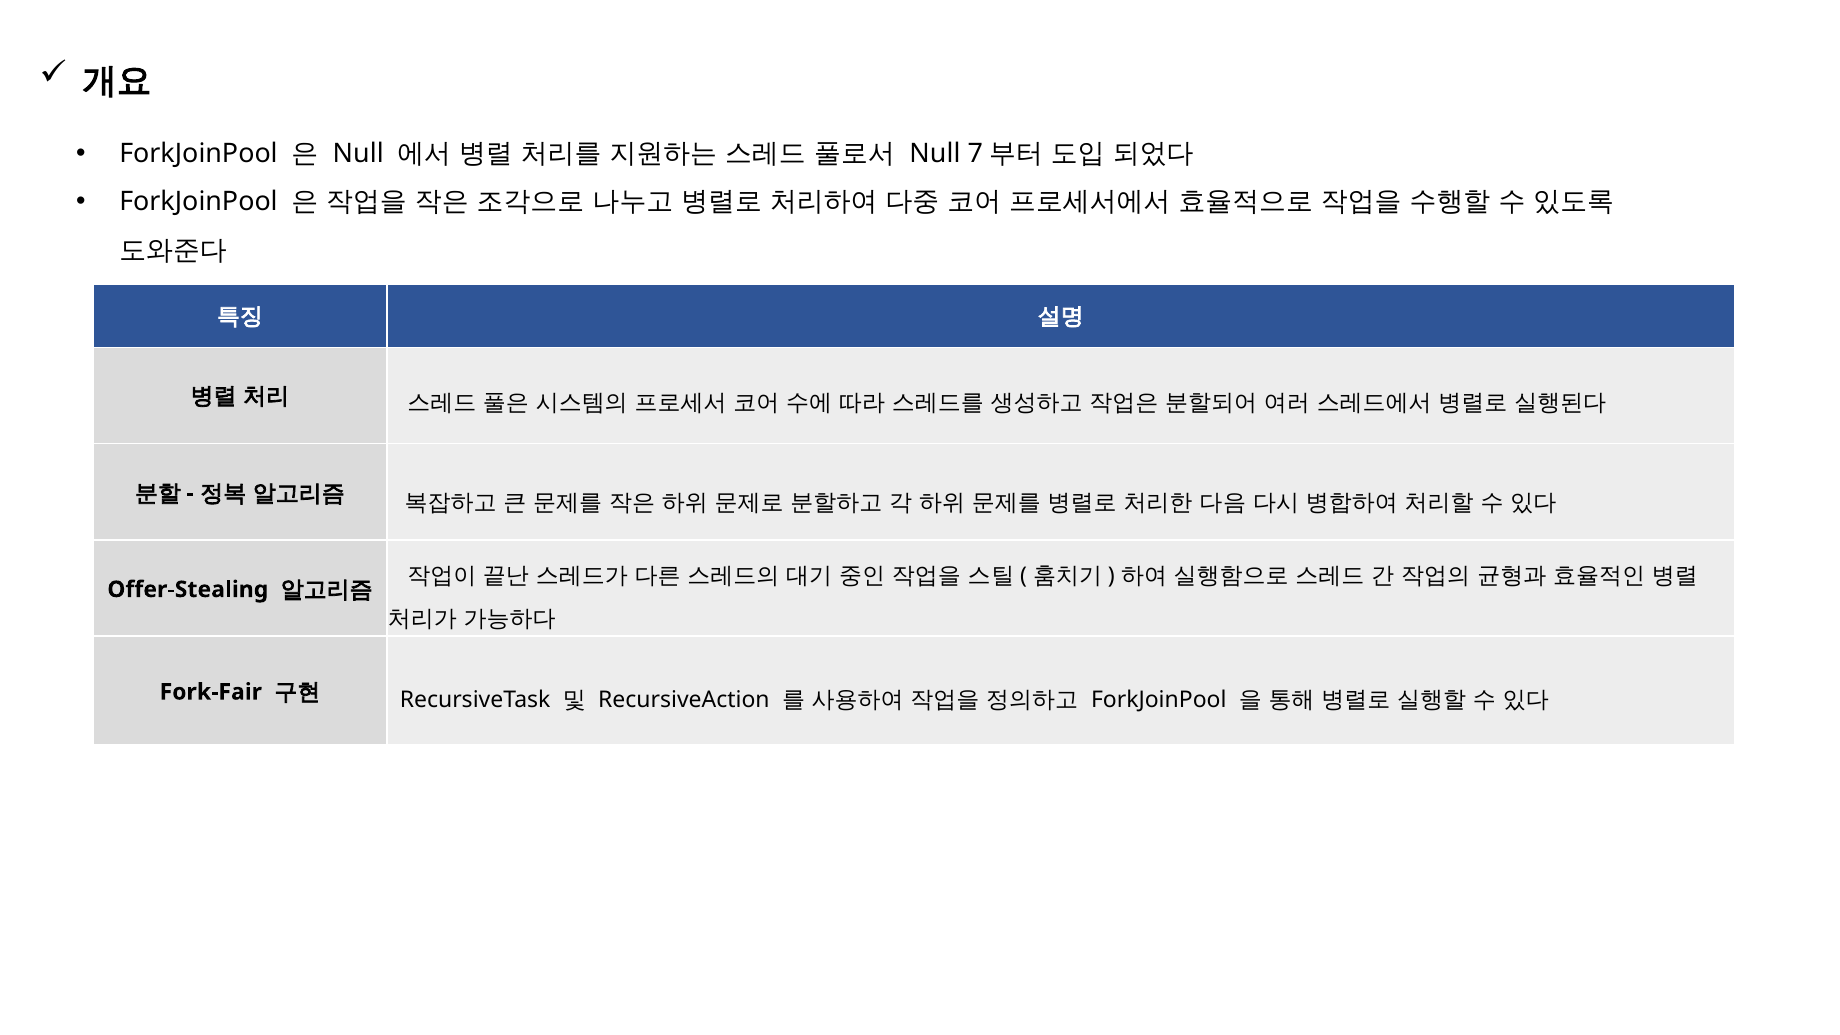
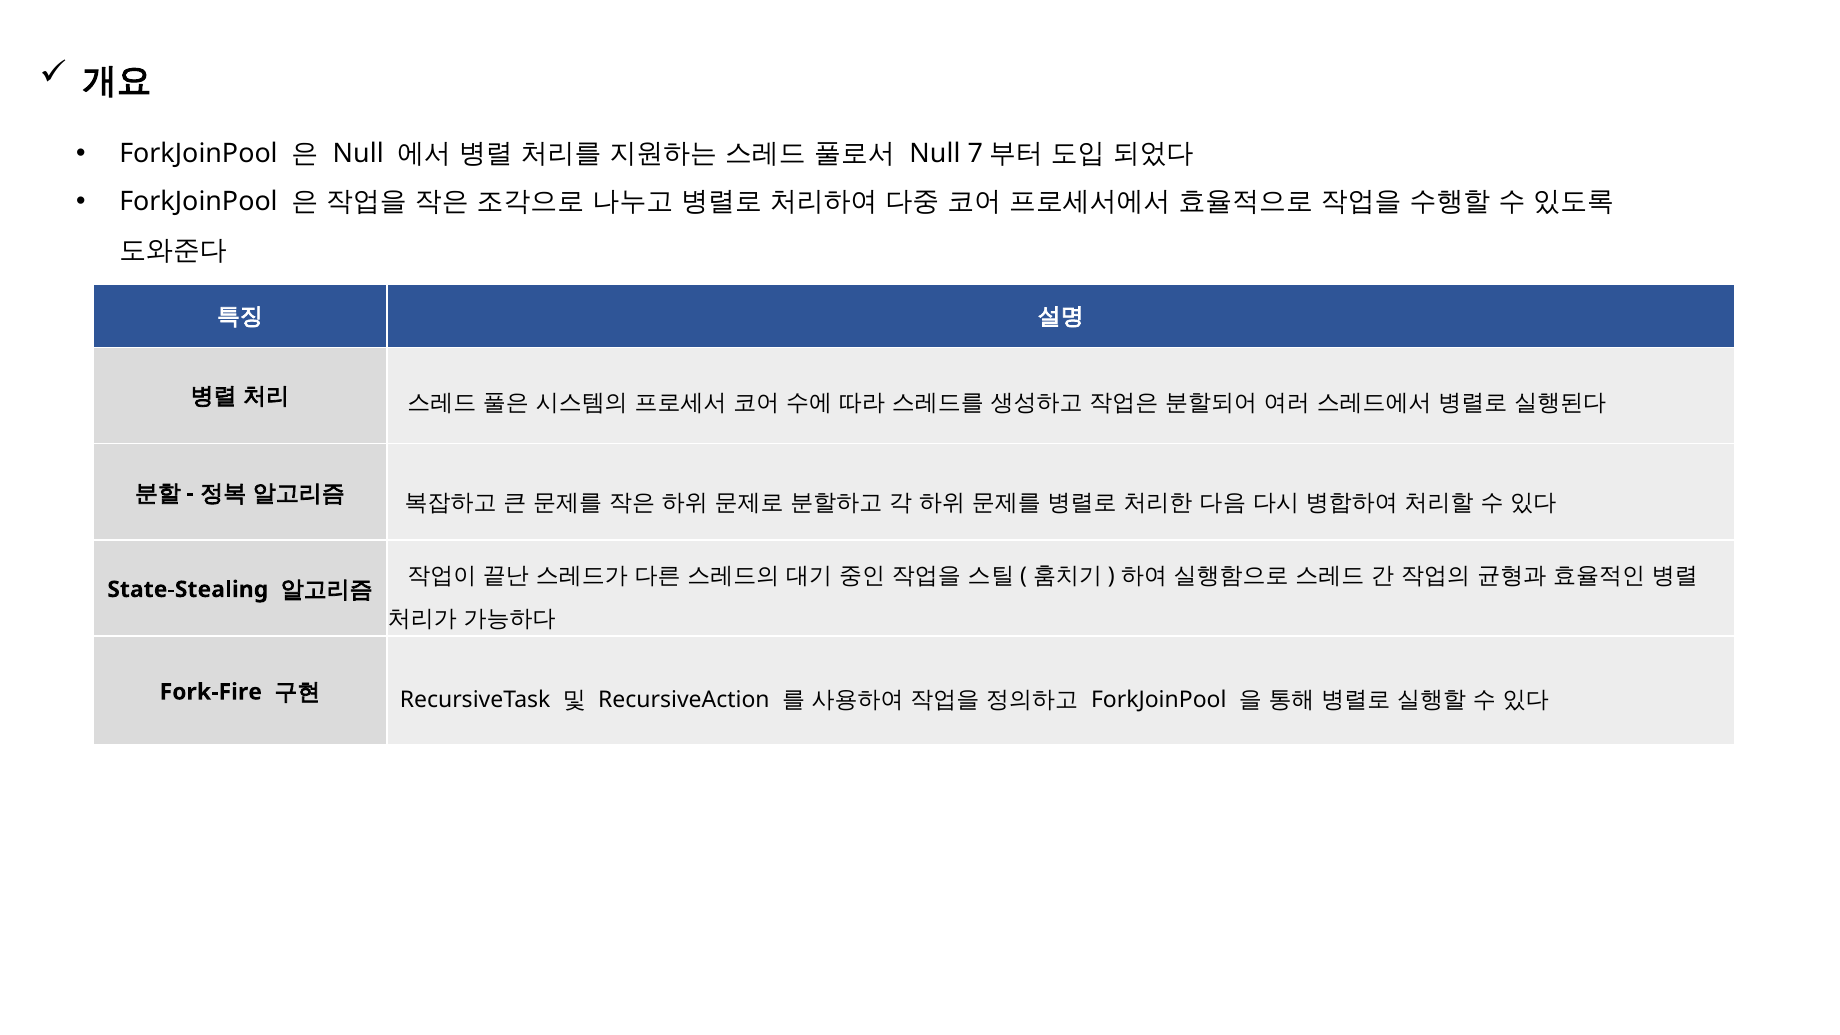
Offer-Stealing: Offer-Stealing -> State-Stealing
Fork-Fair: Fork-Fair -> Fork-Fire
